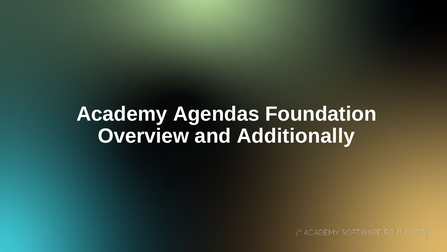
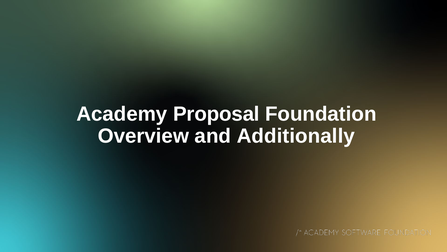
Agendas: Agendas -> Proposal
